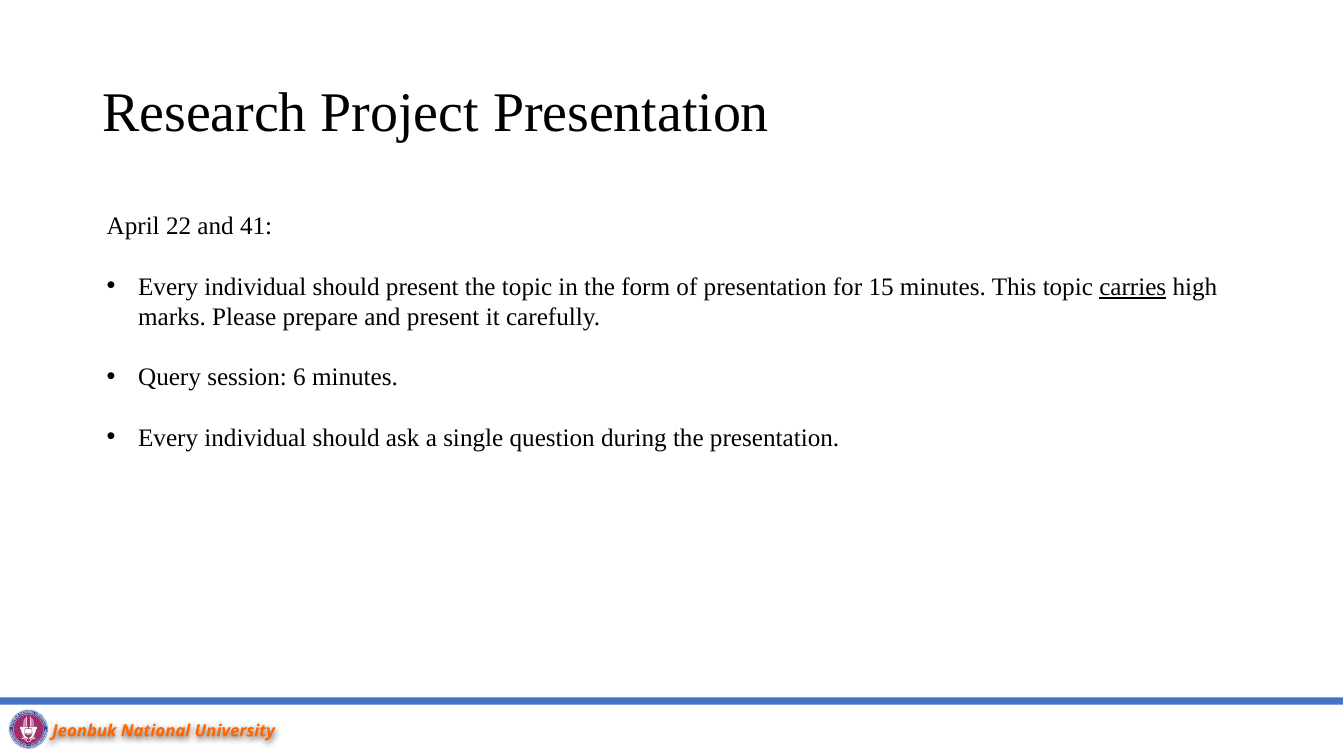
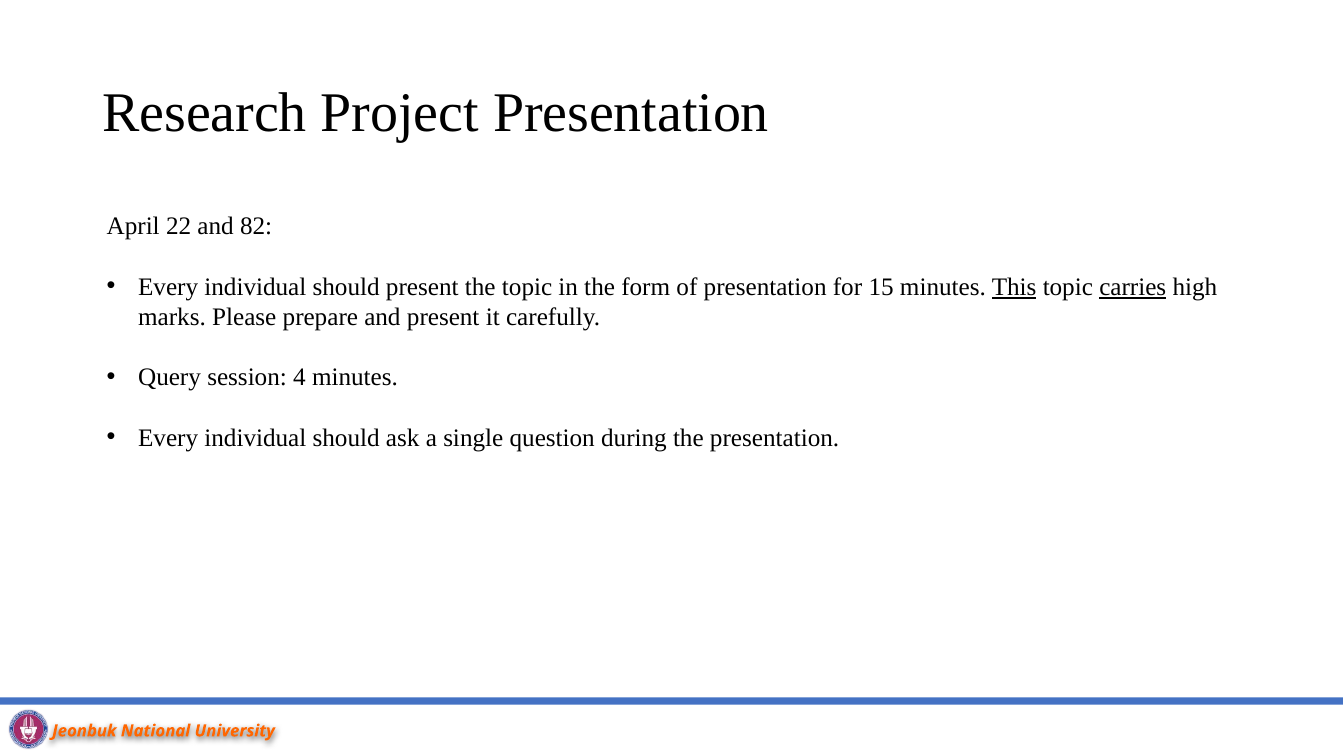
41: 41 -> 82
This underline: none -> present
6: 6 -> 4
